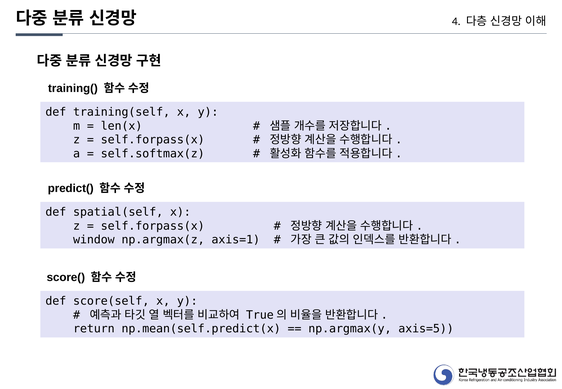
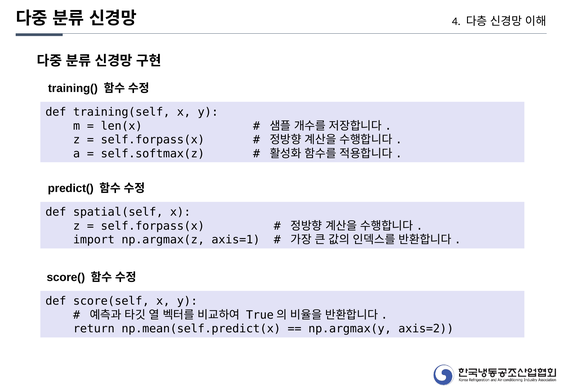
window: window -> import
axis=5: axis=5 -> axis=2
